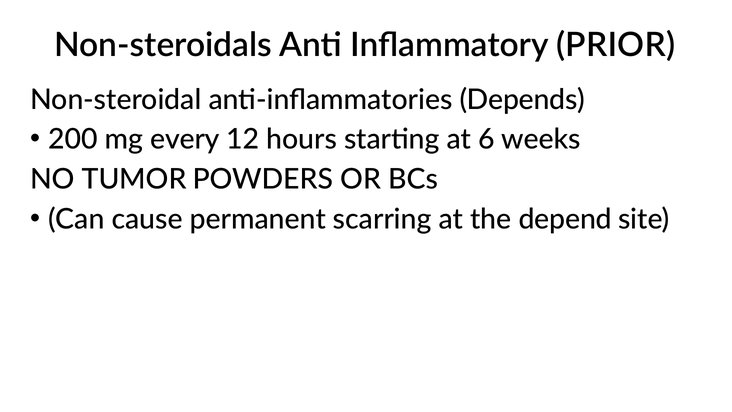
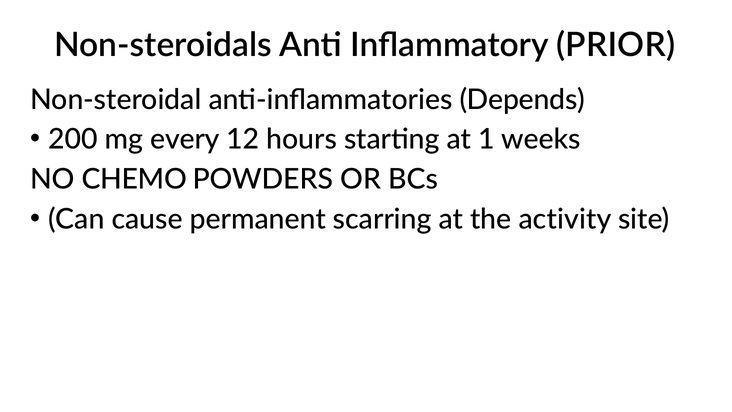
6: 6 -> 1
TUMOR: TUMOR -> CHEMO
depend: depend -> activity
